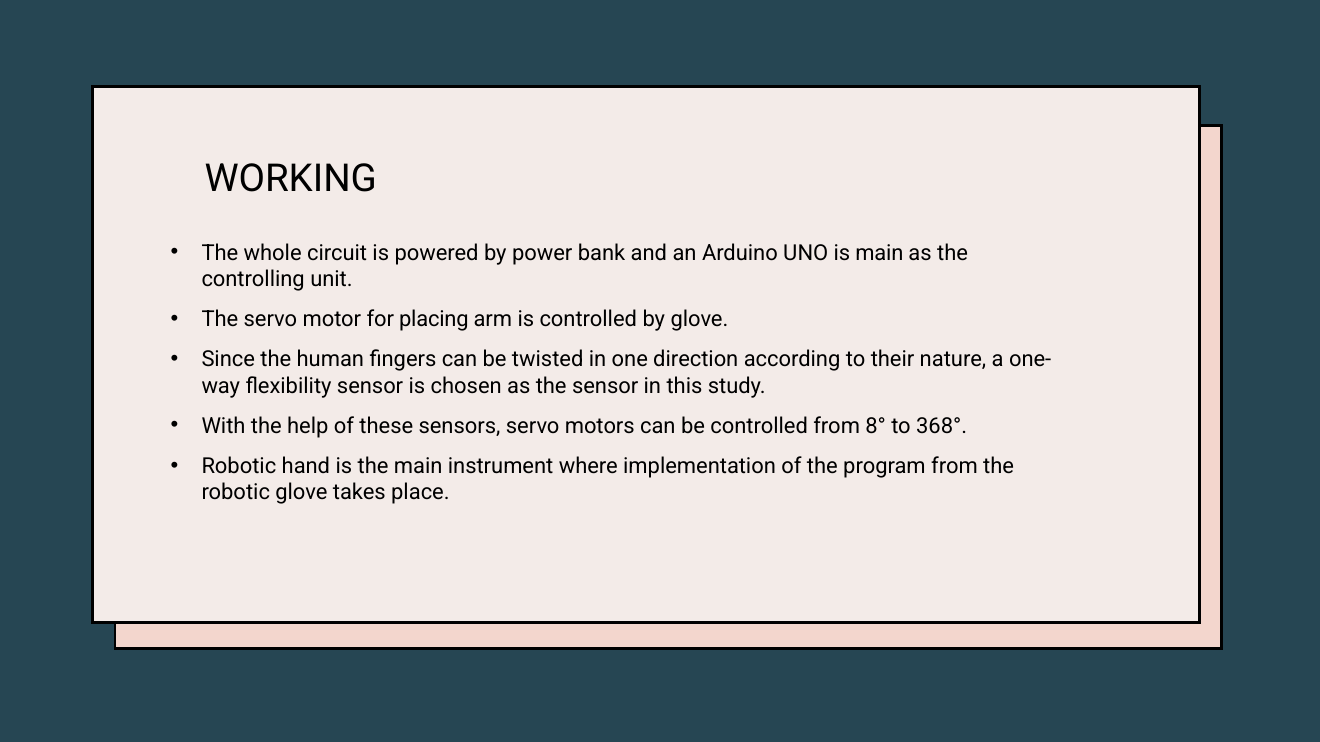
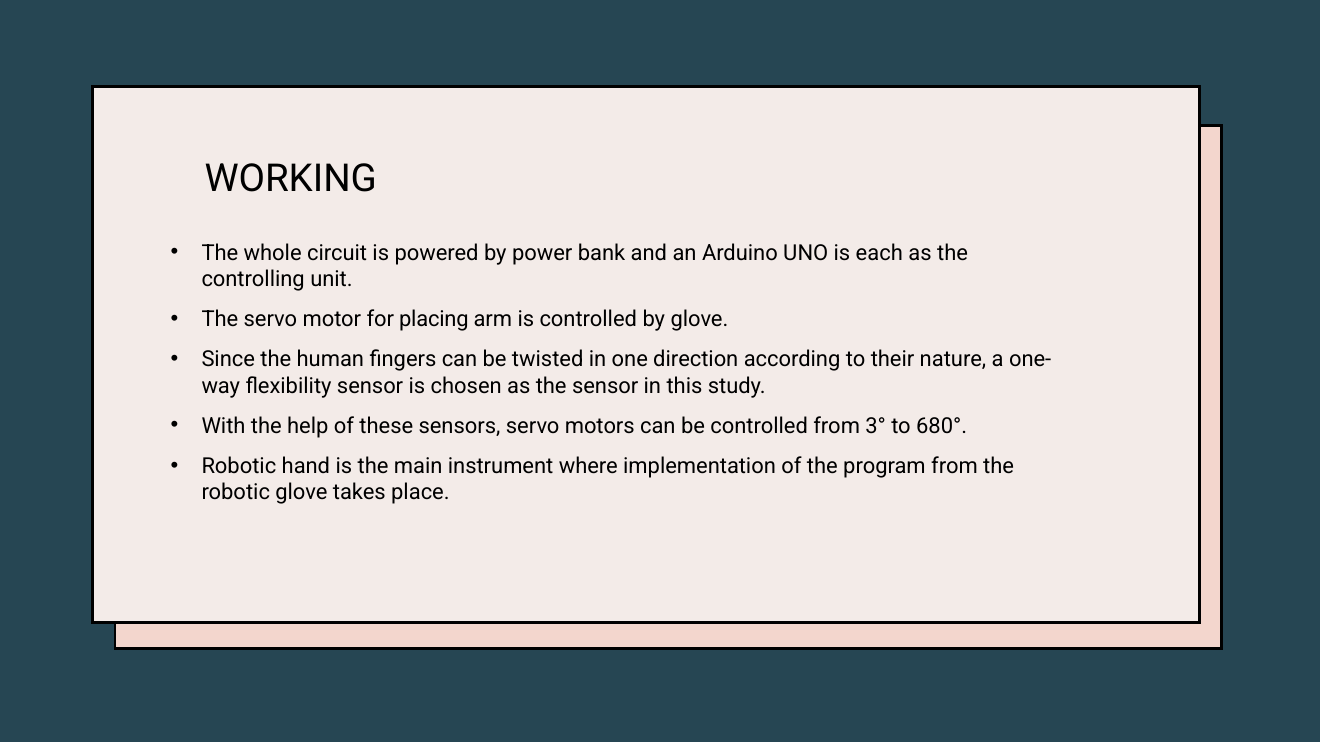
is main: main -> each
8°: 8° -> 3°
368°: 368° -> 680°
